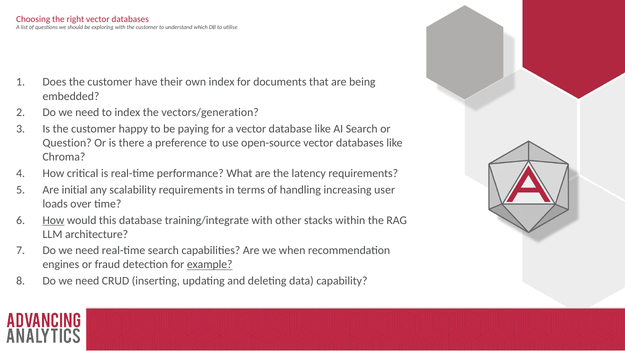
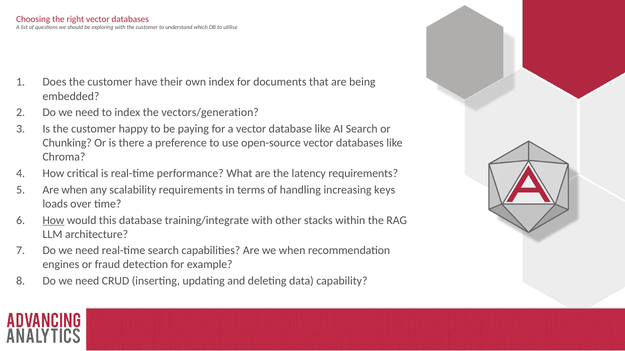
Question: Question -> Chunking
Are initial: initial -> when
user: user -> keys
example underline: present -> none
